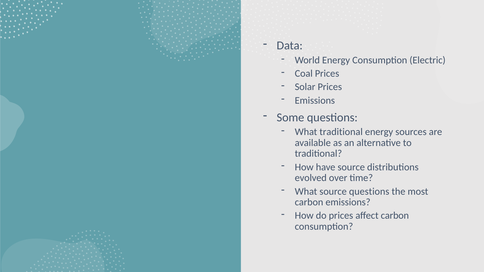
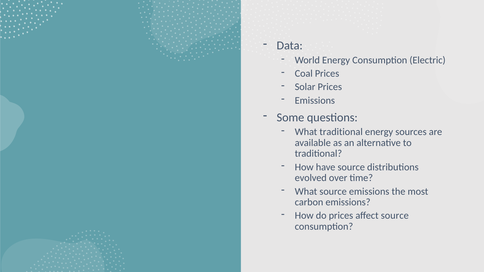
source questions: questions -> emissions
affect carbon: carbon -> source
